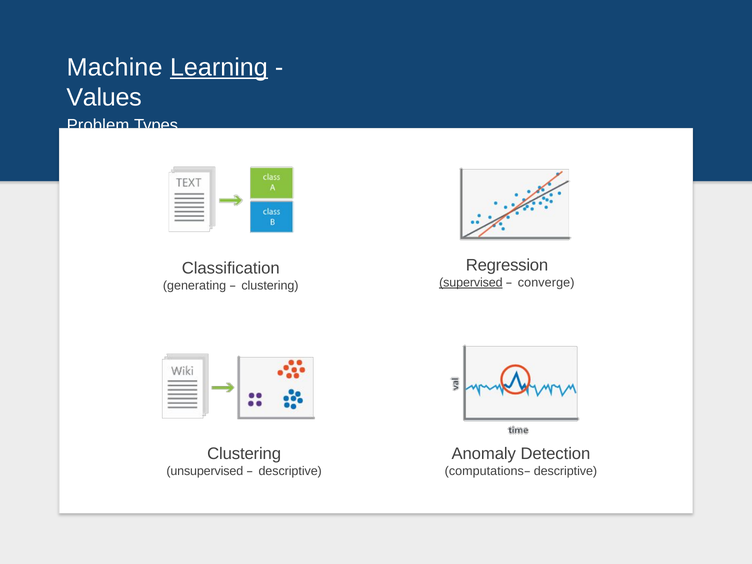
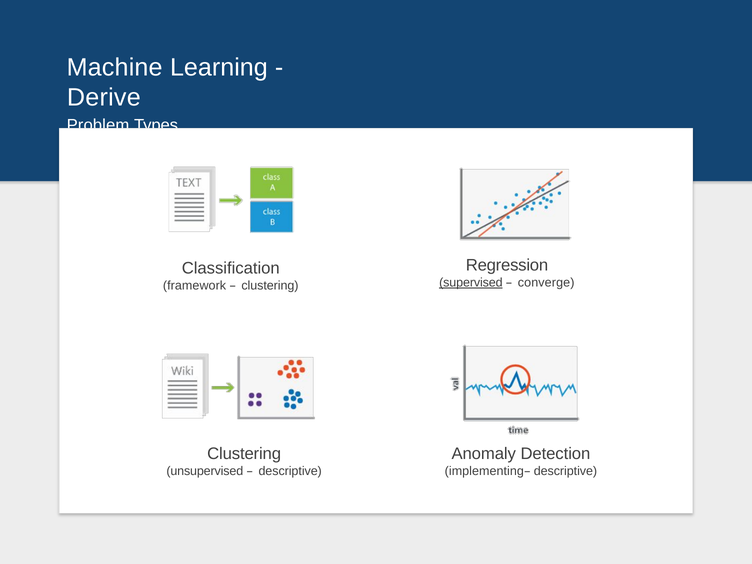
Learning underline: present -> none
Values: Values -> Derive
generating: generating -> framework
computations: computations -> implementing
